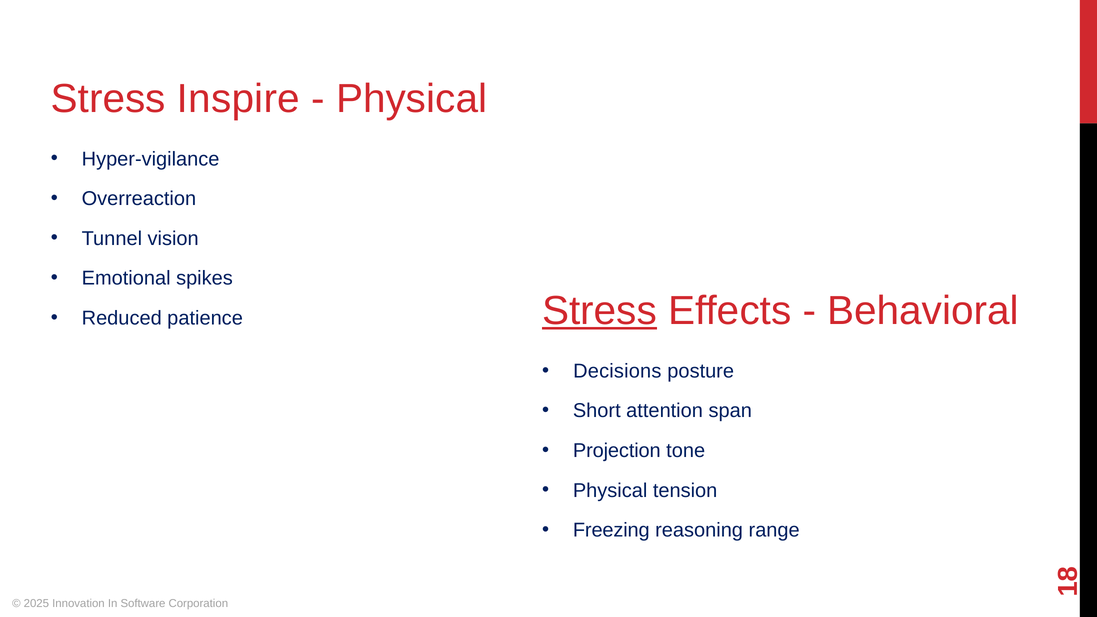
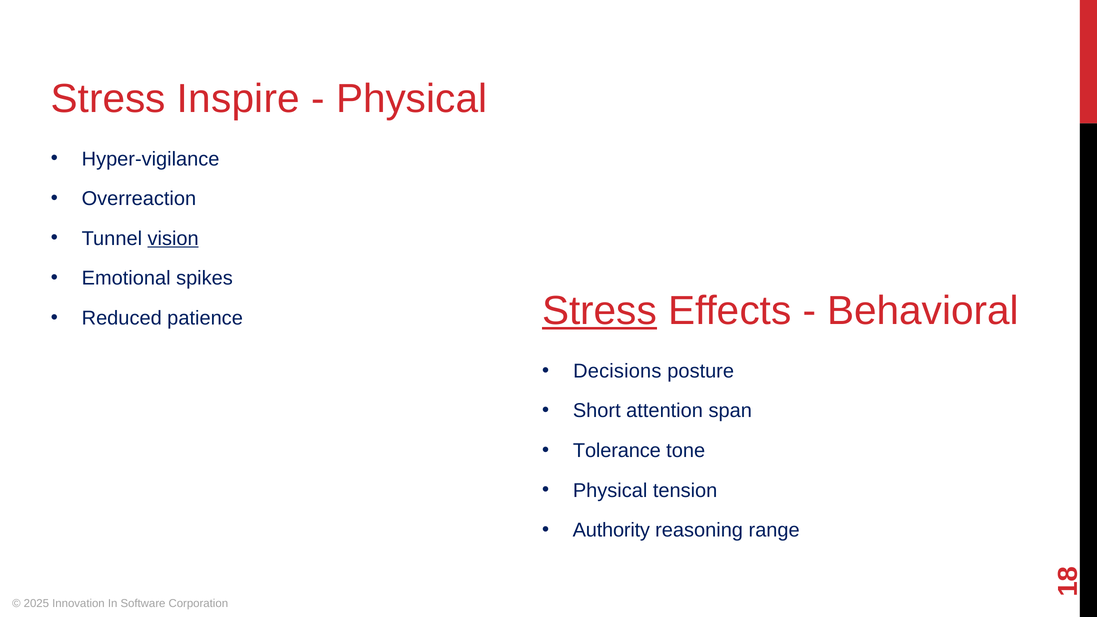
vision underline: none -> present
Projection: Projection -> Tolerance
Freezing: Freezing -> Authority
